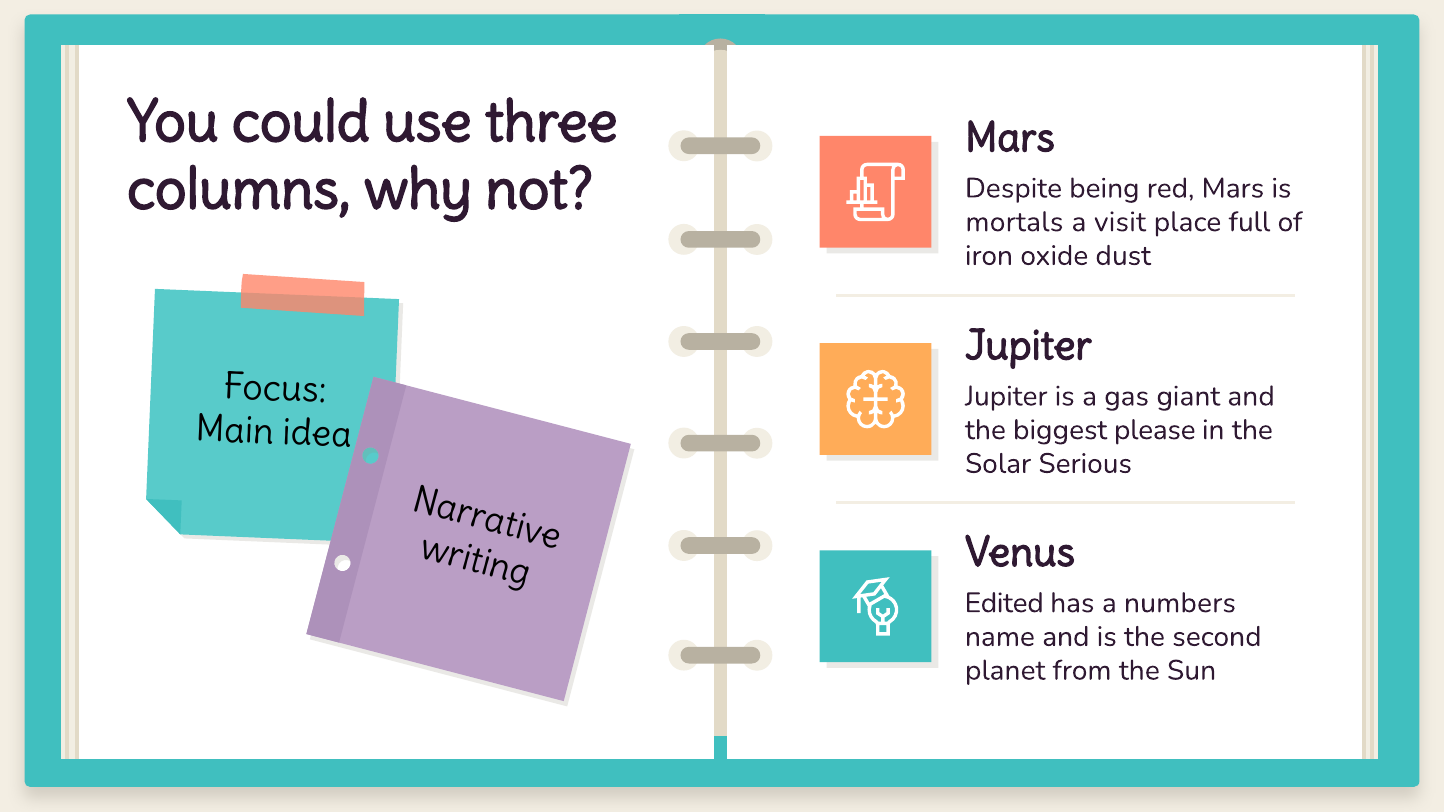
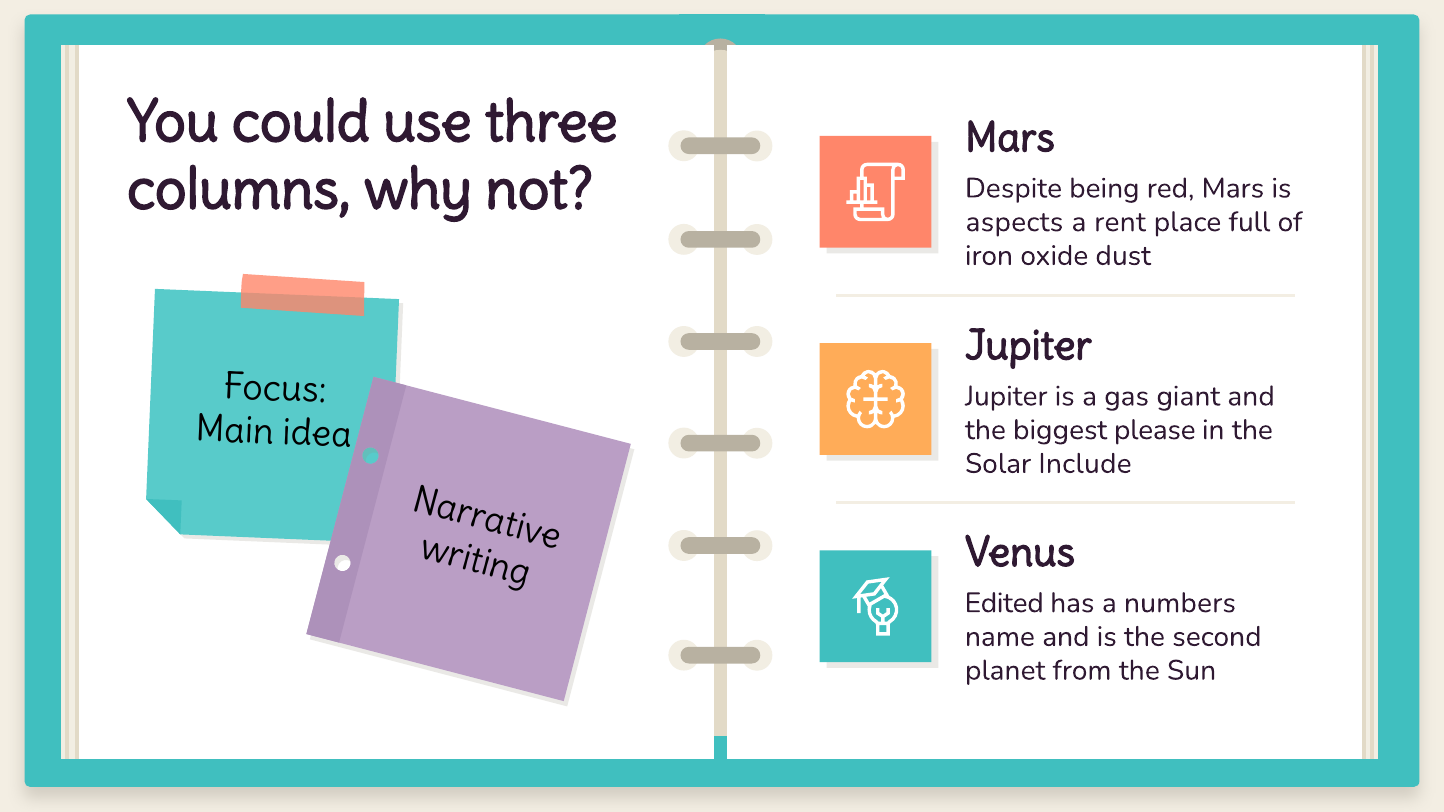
mortals: mortals -> aspects
visit: visit -> rent
Serious: Serious -> Include
